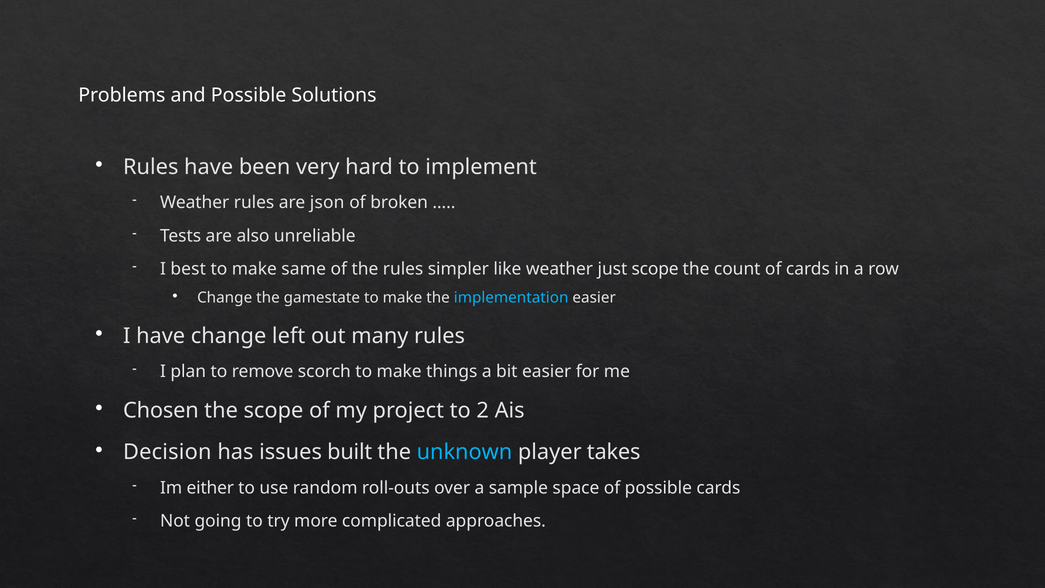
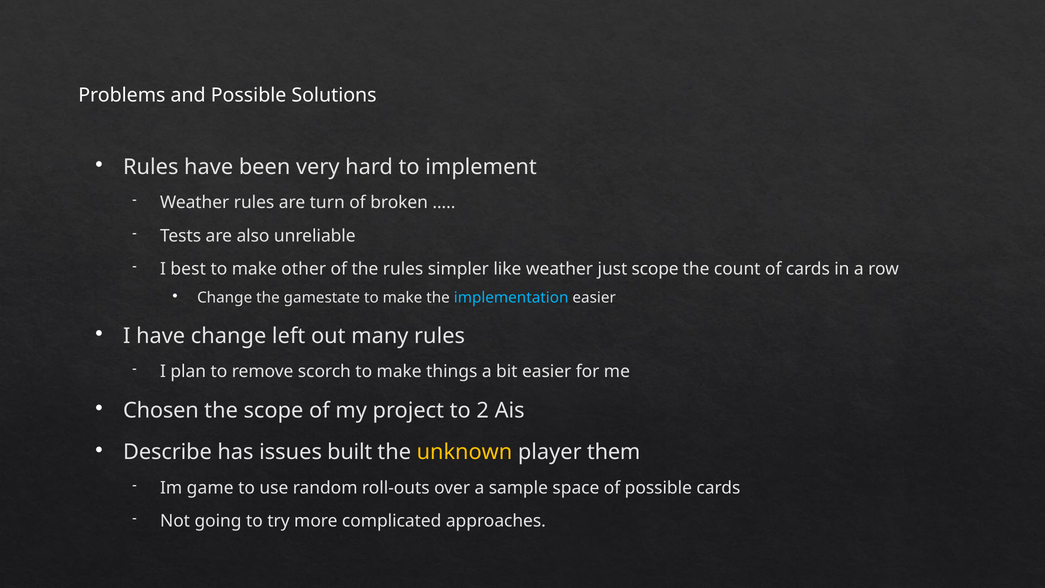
json: json -> turn
same: same -> other
Decision: Decision -> Describe
unknown colour: light blue -> yellow
takes: takes -> them
either: either -> game
